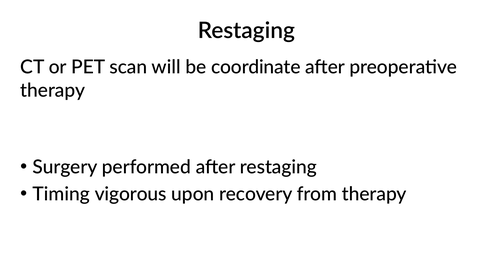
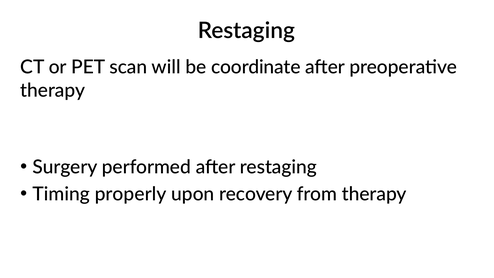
vigorous: vigorous -> properly
